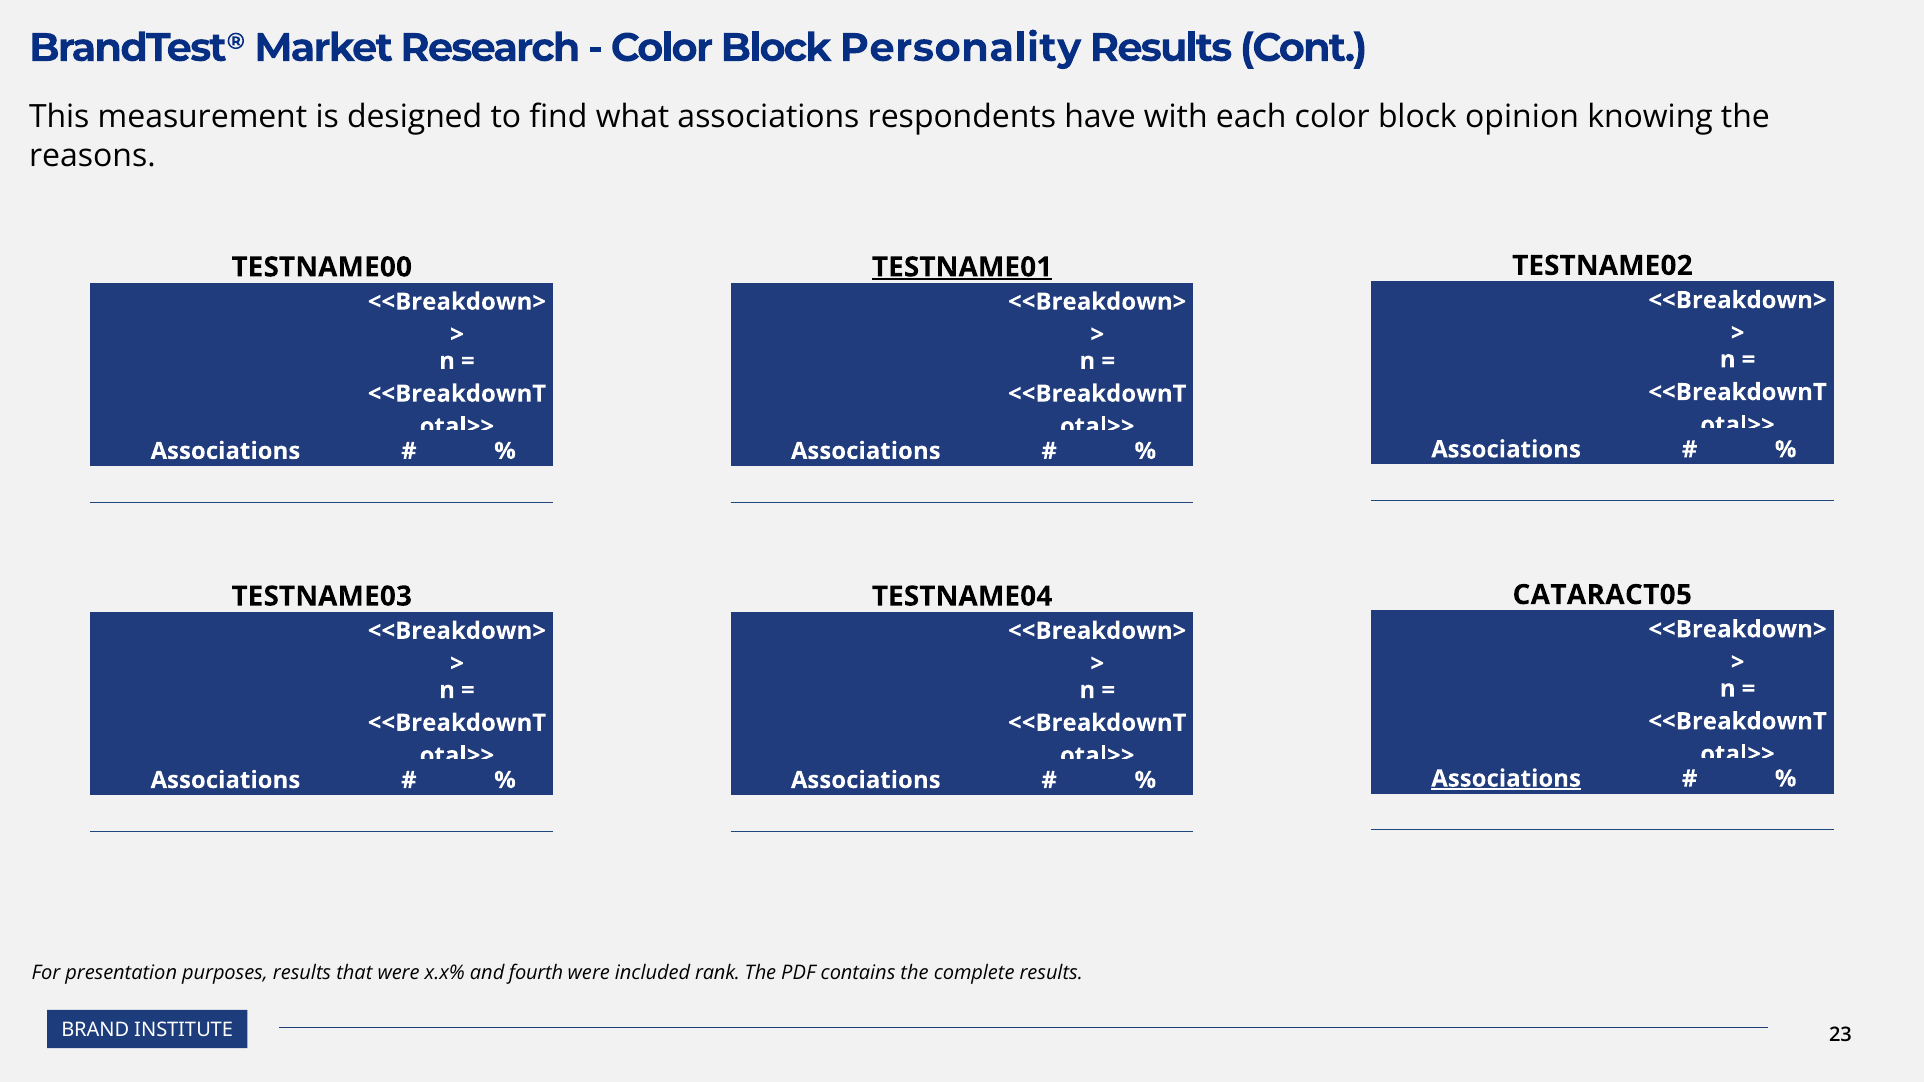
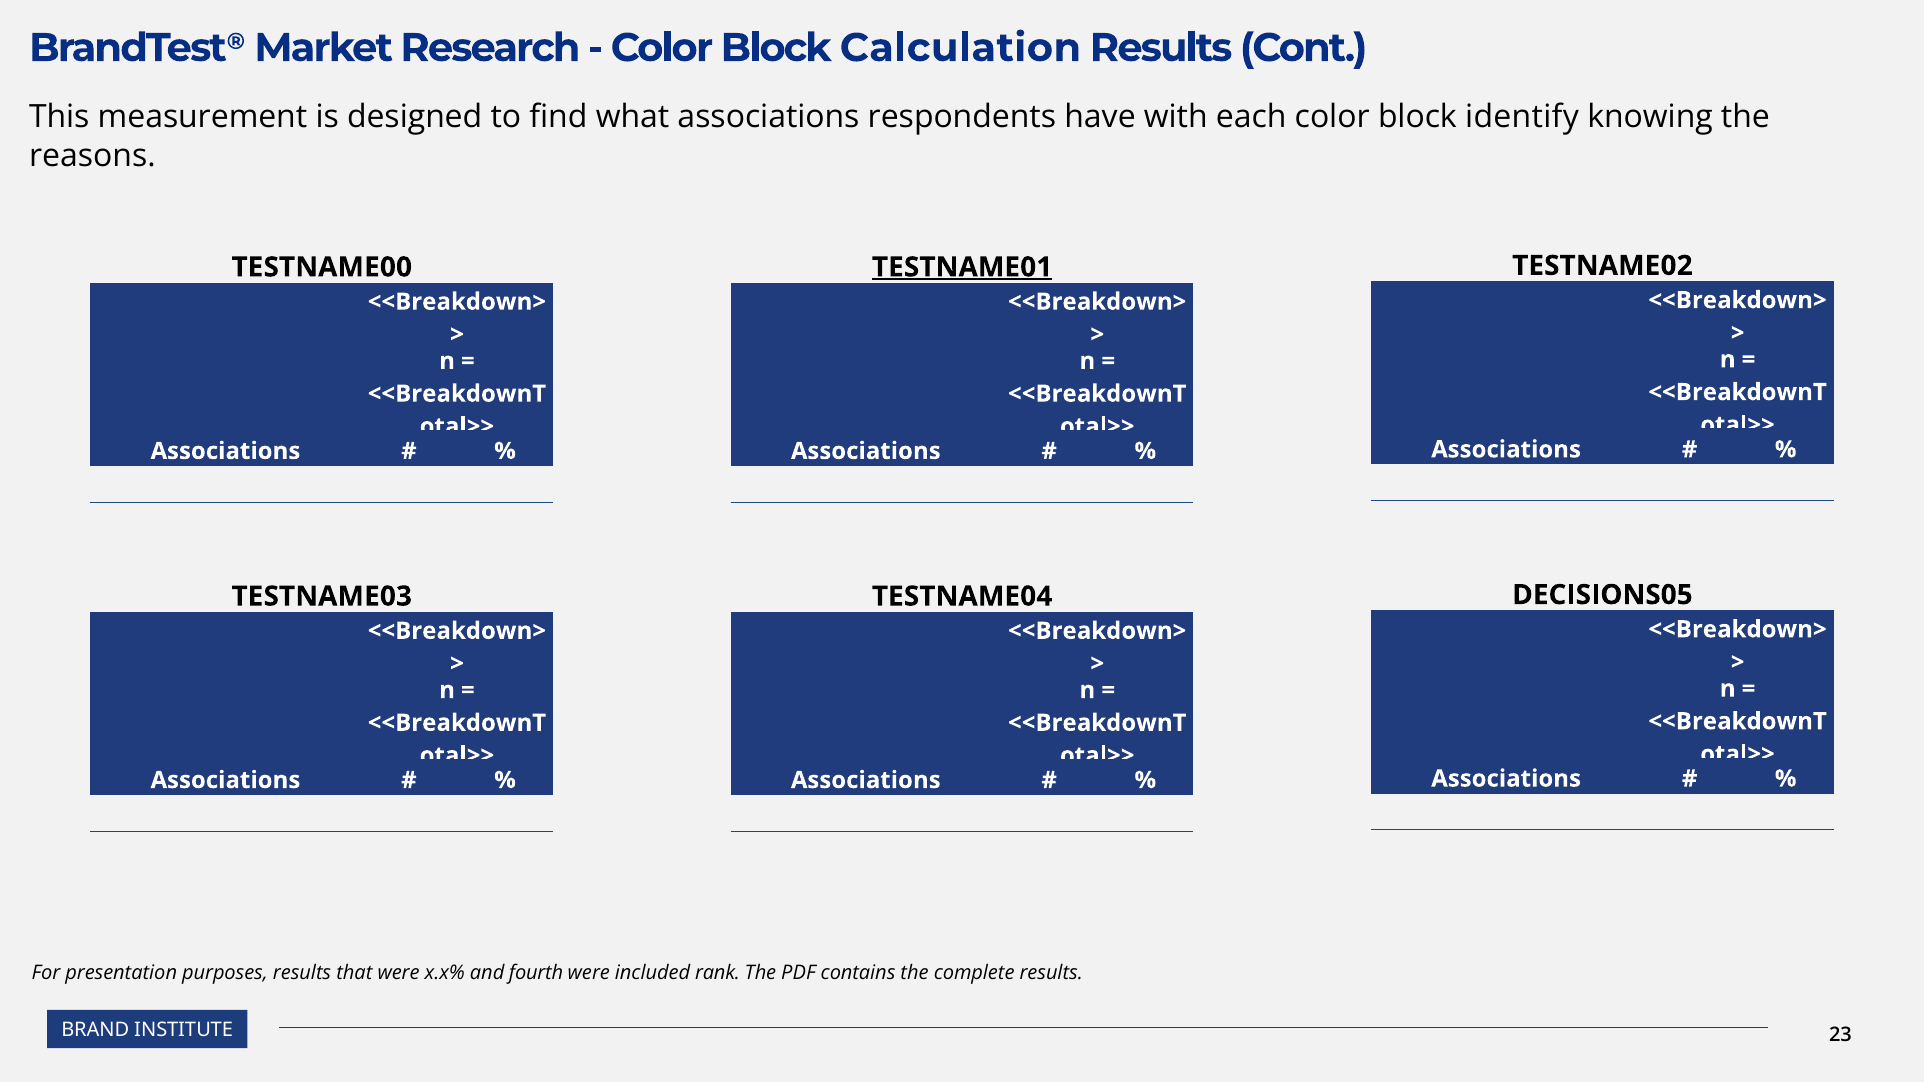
Personality: Personality -> Calculation
opinion: opinion -> identify
CATARACT05: CATARACT05 -> DECISIONS05
Associations at (1506, 779) underline: present -> none
